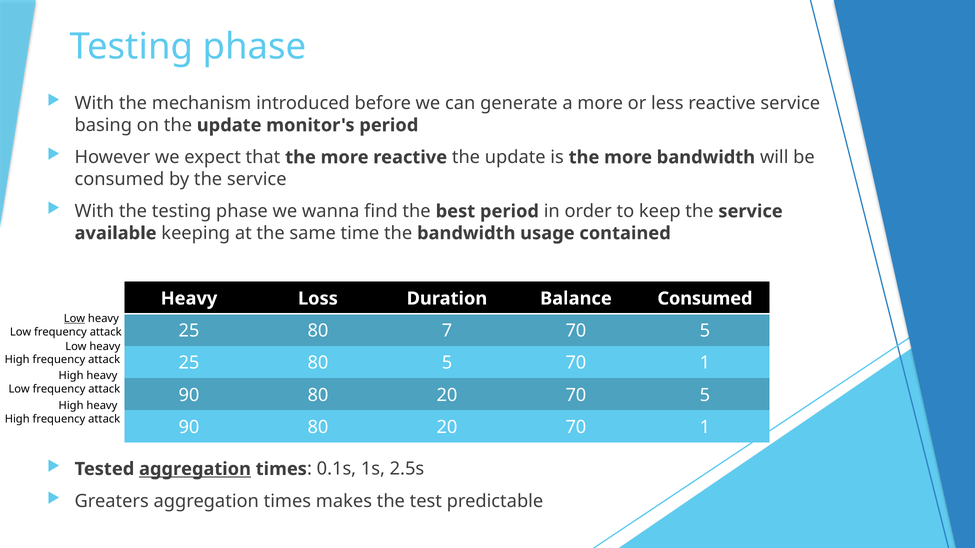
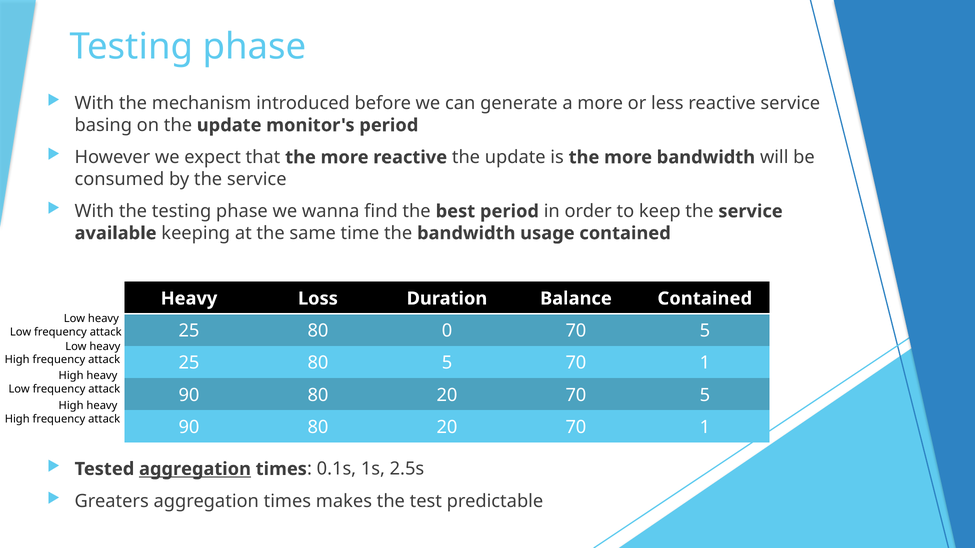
Balance Consumed: Consumed -> Contained
Low at (74, 319) underline: present -> none
7: 7 -> 0
